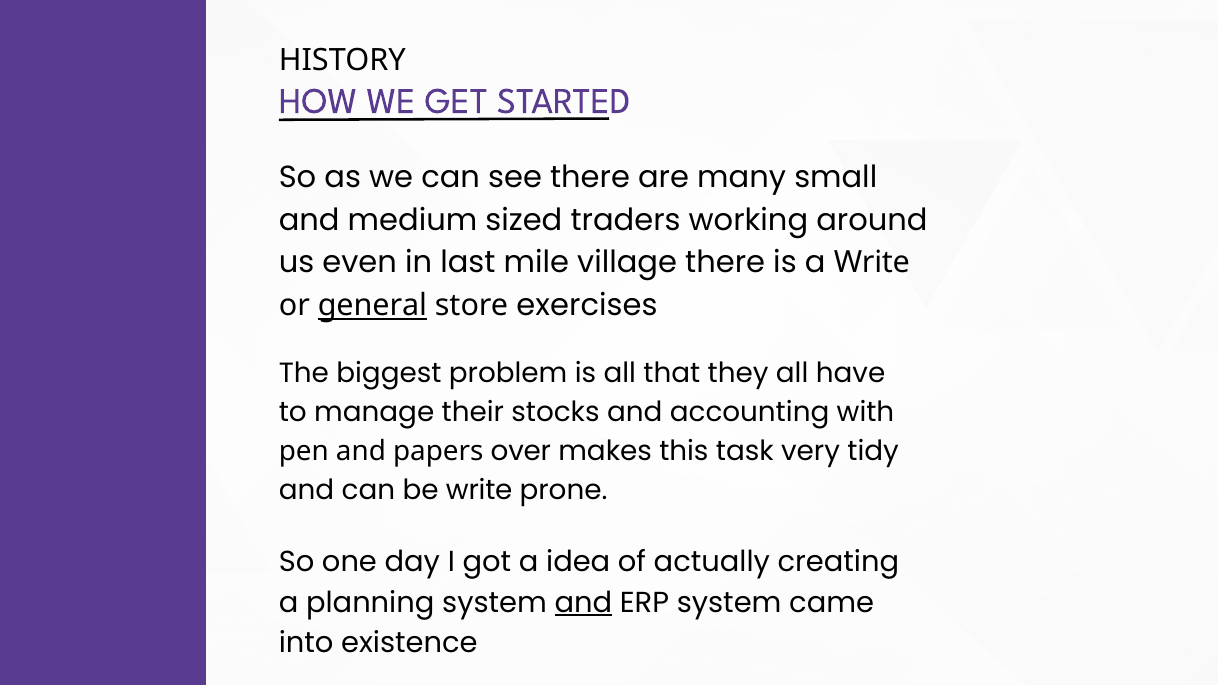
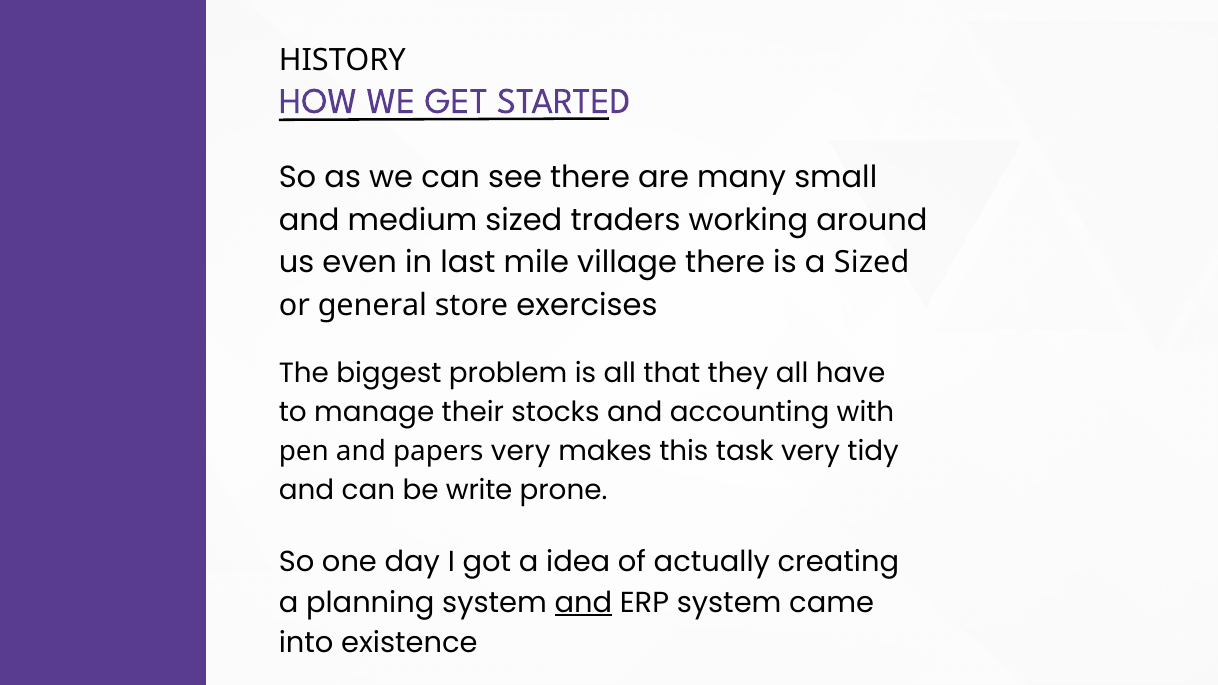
a Write: Write -> Sized
general underline: present -> none
papers over: over -> very
